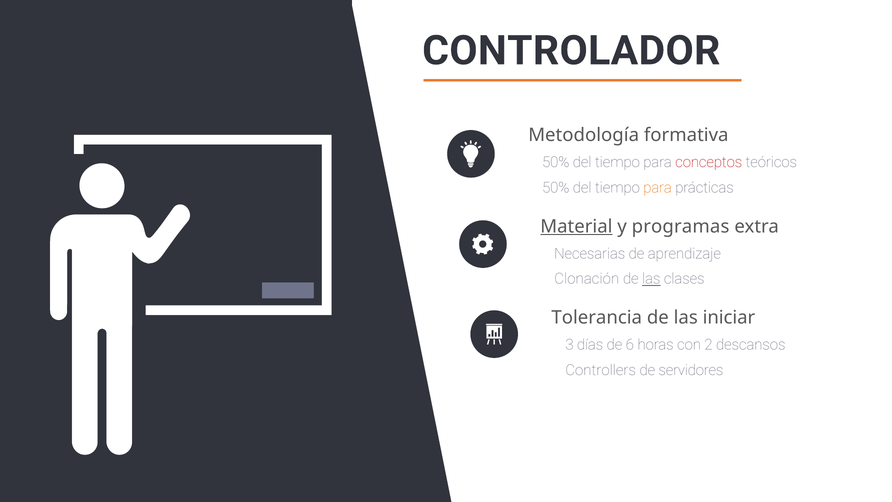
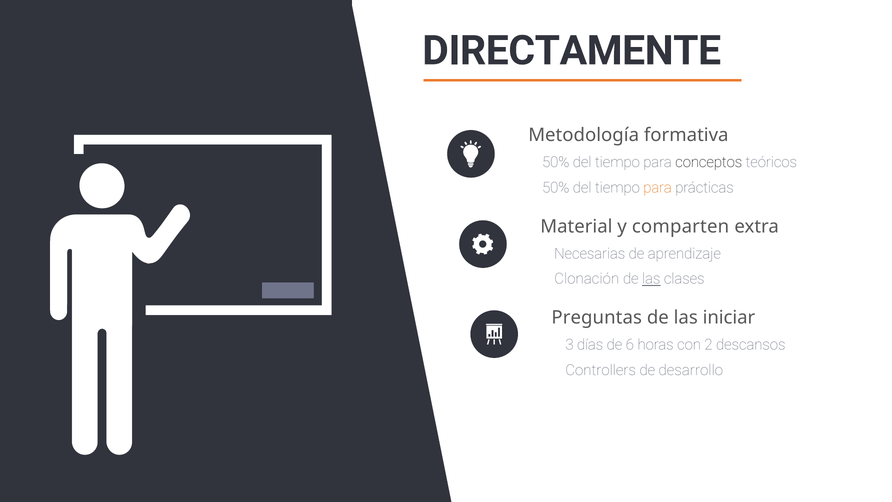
CONTROLADOR: CONTROLADOR -> DIRECTAMENTE
conceptos colour: red -> black
Material underline: present -> none
programas: programas -> comparten
Tolerancia: Tolerancia -> Preguntas
servidores: servidores -> desarrollo
